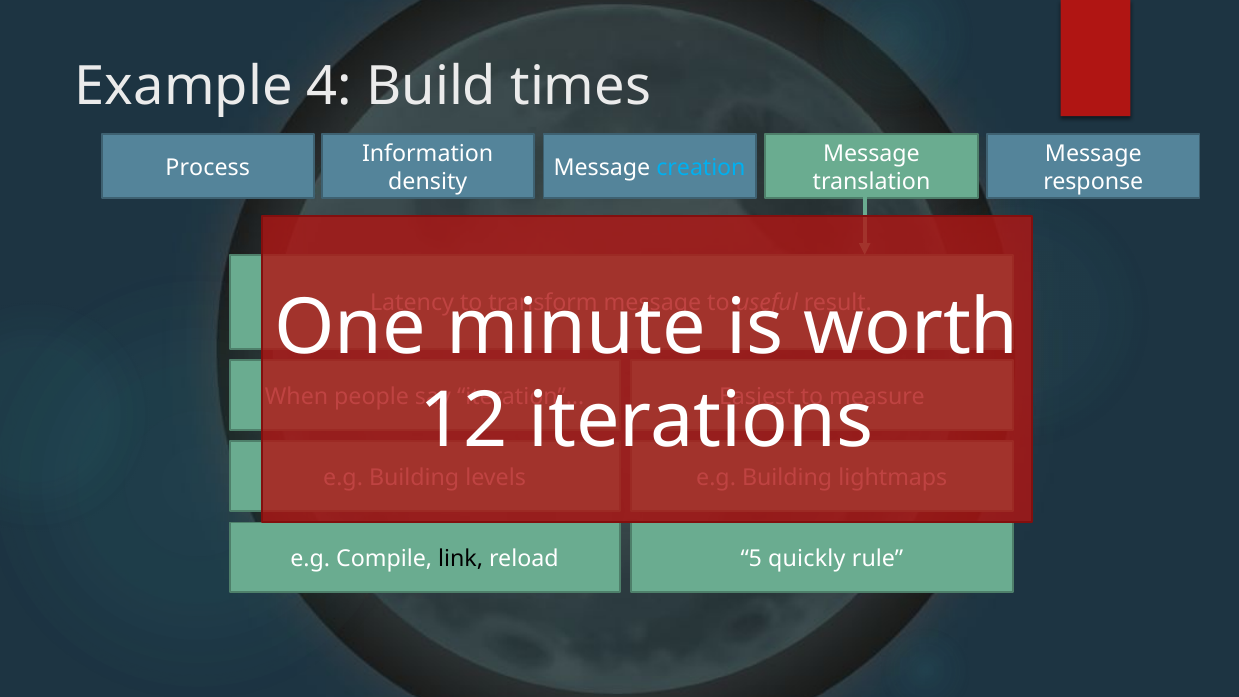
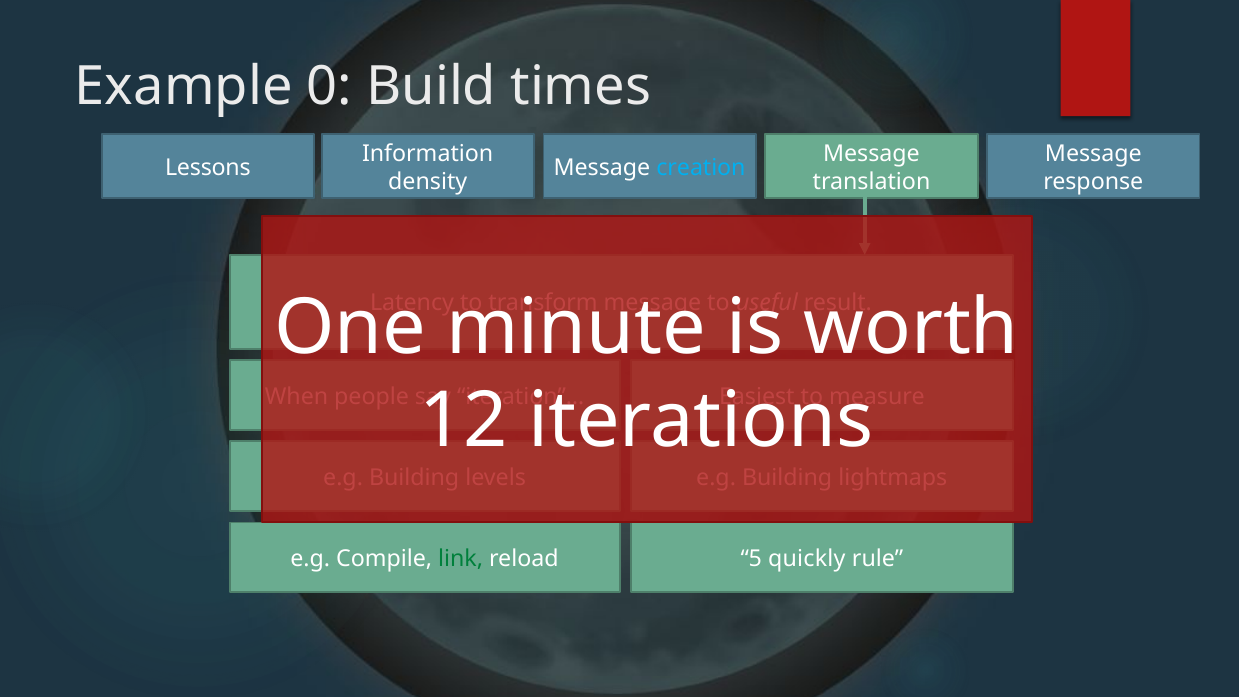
4: 4 -> 0
Process: Process -> Lessons
link colour: black -> green
